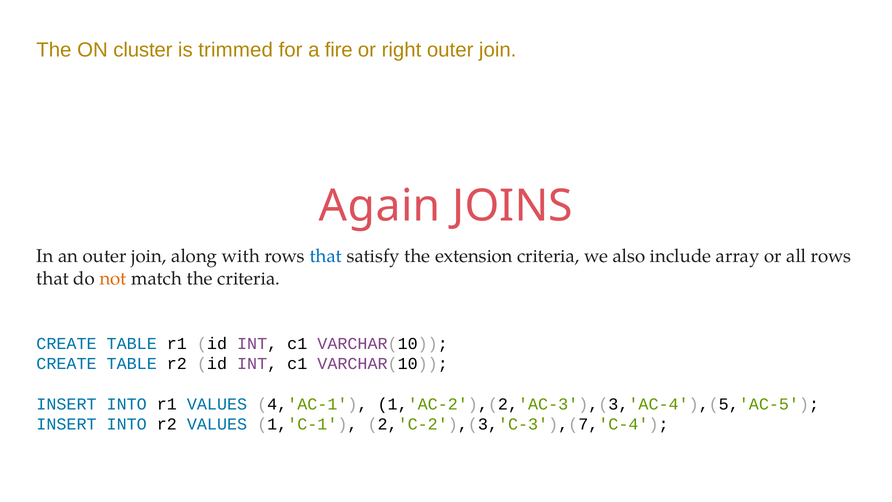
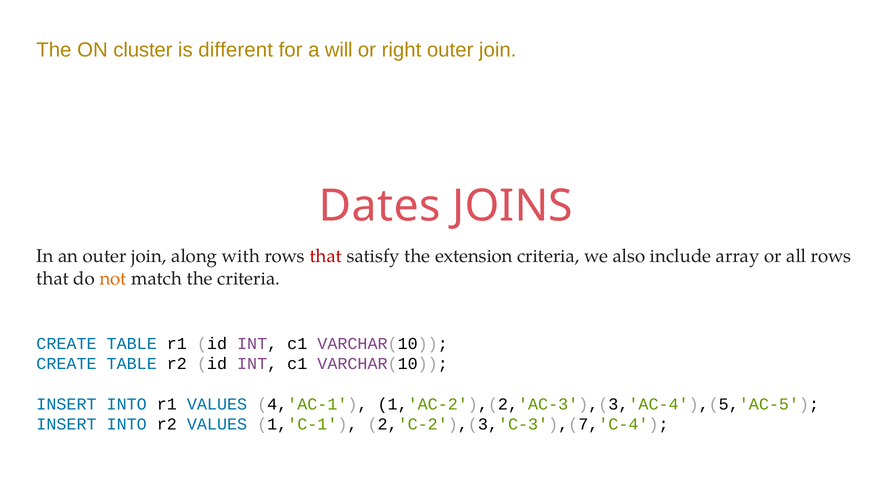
trimmed: trimmed -> different
fire: fire -> will
Again: Again -> Dates
that at (326, 256) colour: blue -> red
